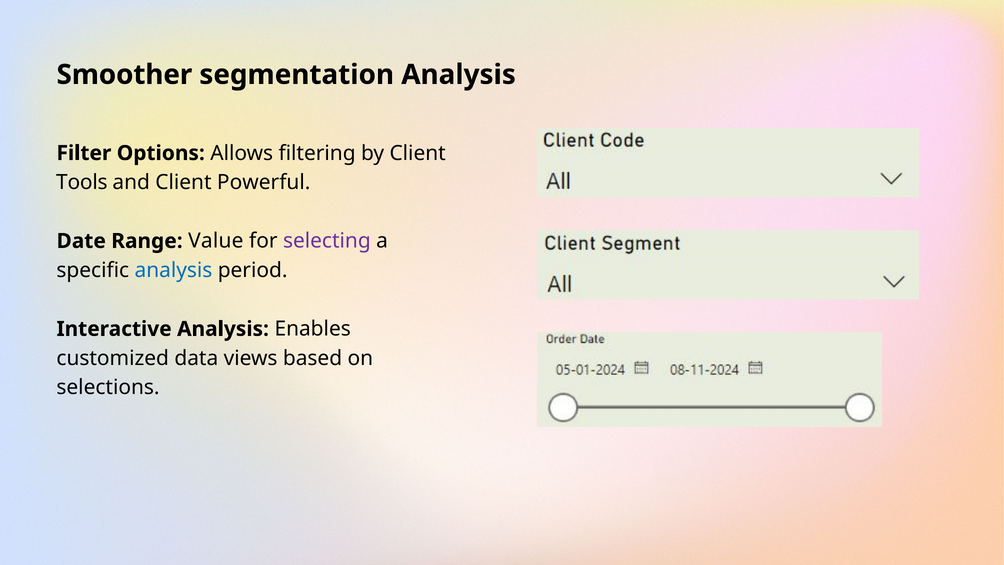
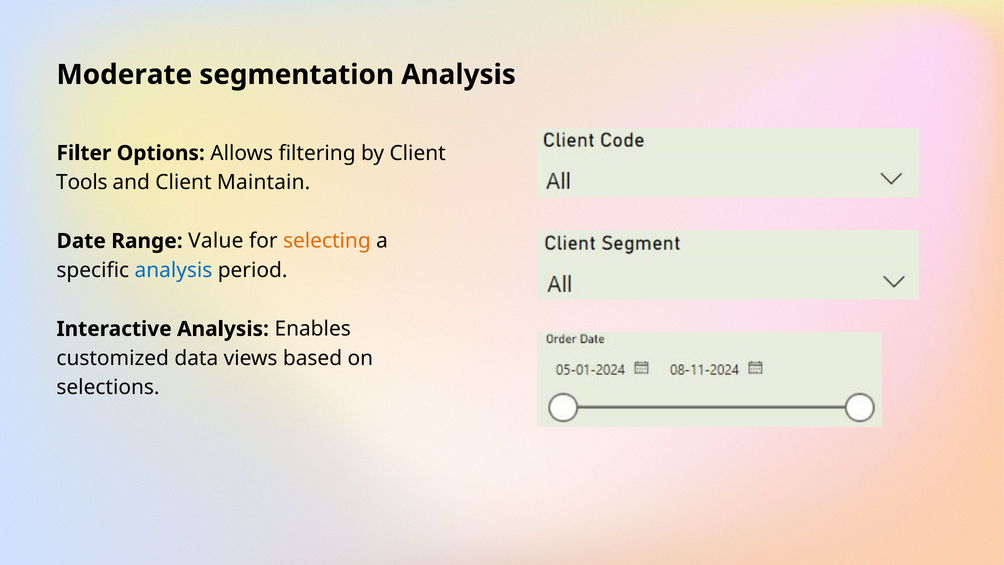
Smoother: Smoother -> Moderate
Powerful: Powerful -> Maintain
selecting colour: purple -> orange
